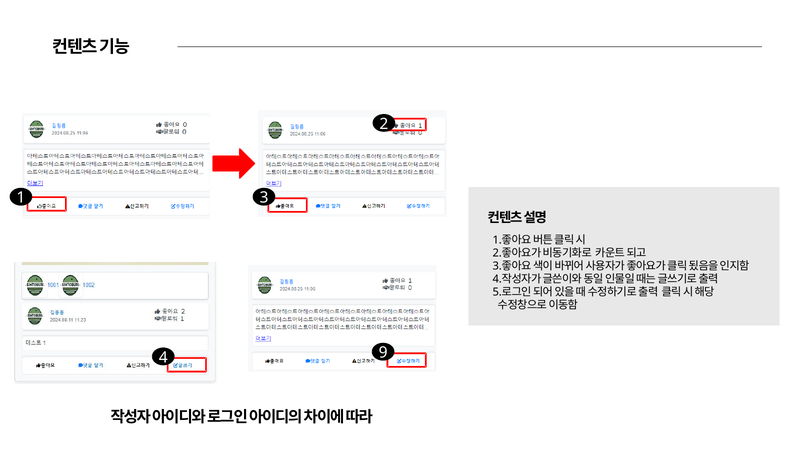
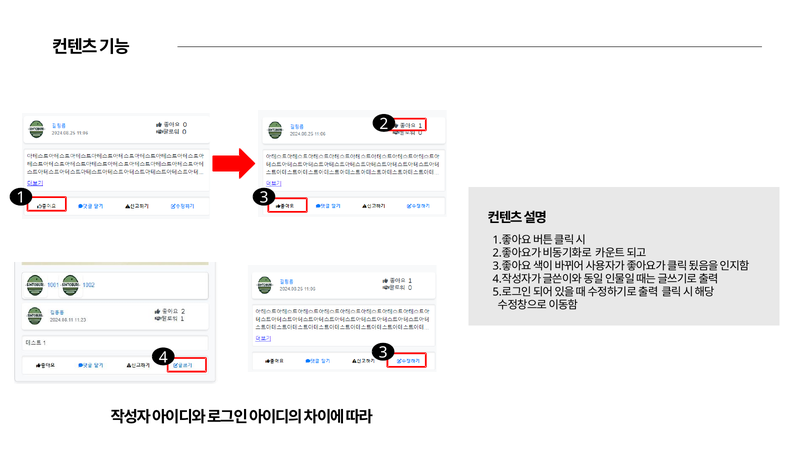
4 9: 9 -> 3
